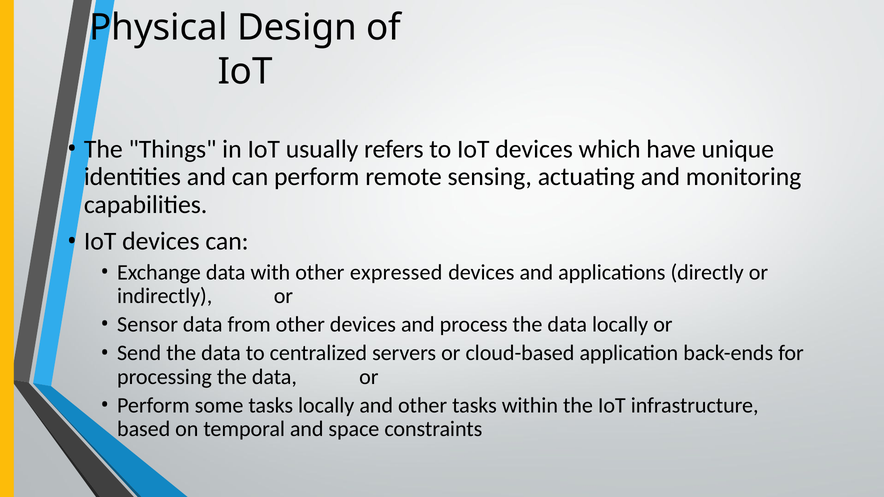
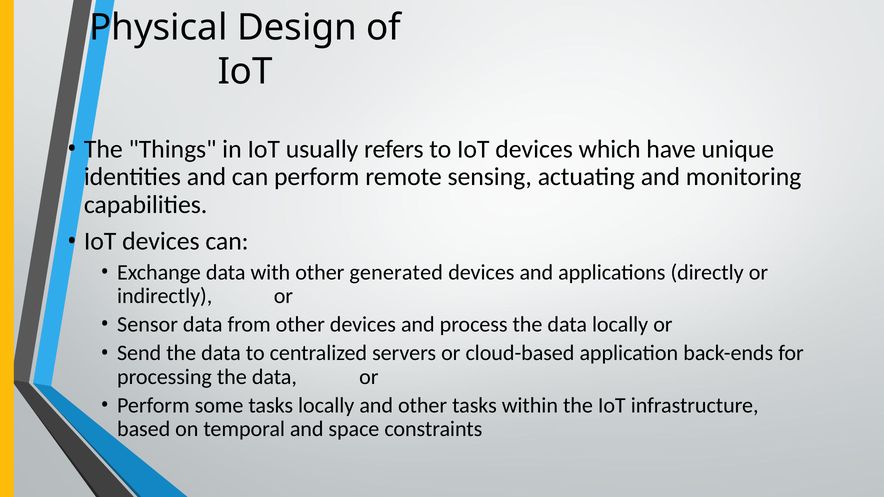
expressed: expressed -> generated
